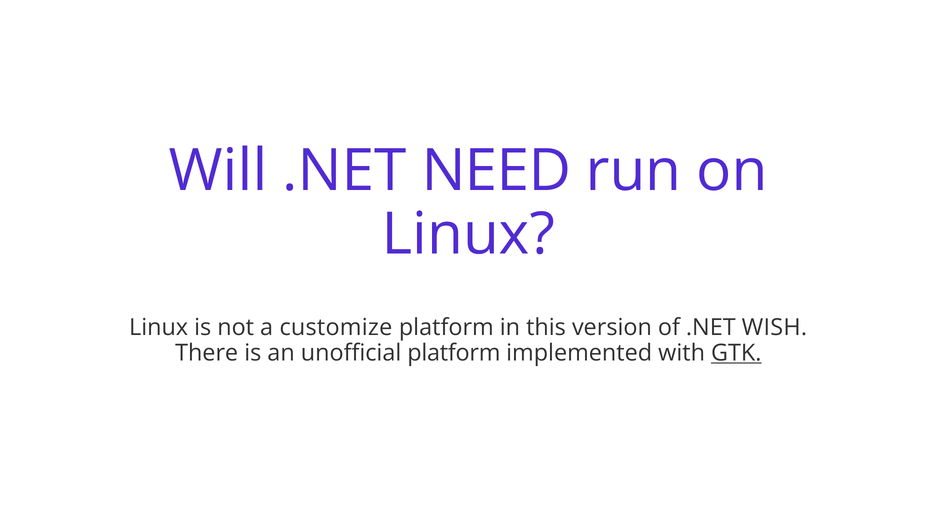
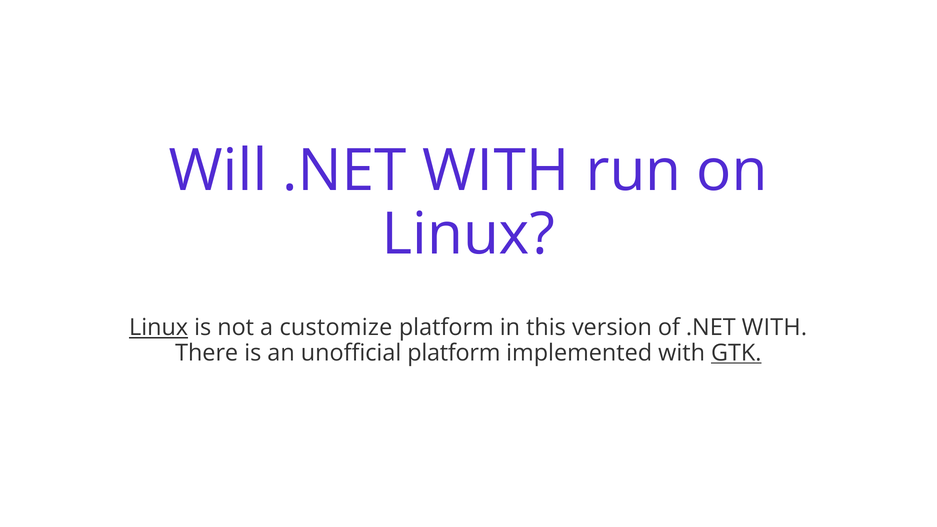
Will .NET NEED: NEED -> WITH
Linux at (159, 328) underline: none -> present
of .NET WISH: WISH -> WITH
